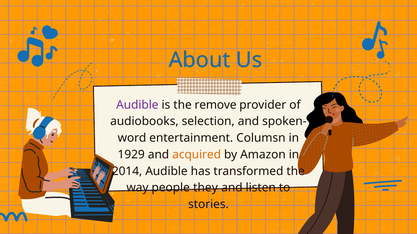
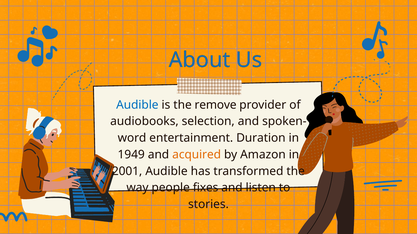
Audible at (137, 105) colour: purple -> blue
Columsn: Columsn -> Duration
1929: 1929 -> 1949
2014: 2014 -> 2001
they: they -> fixes
